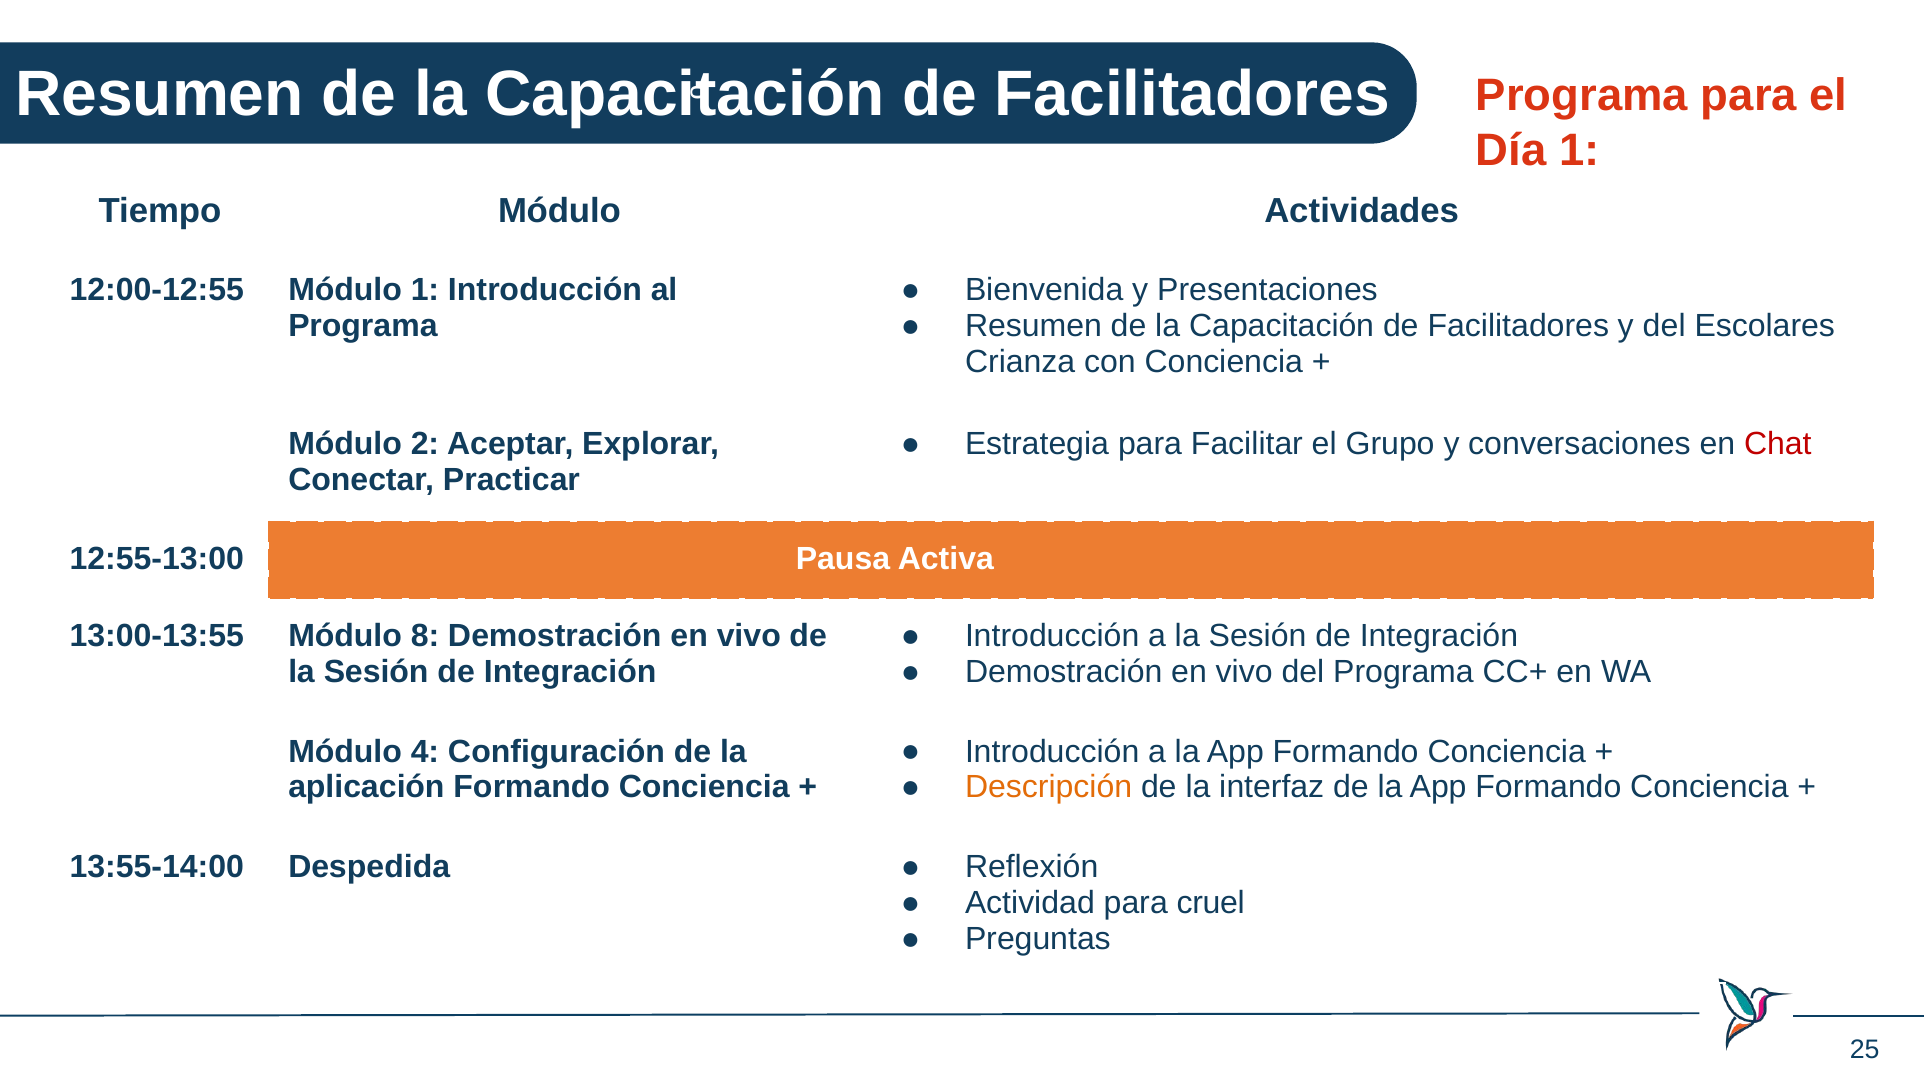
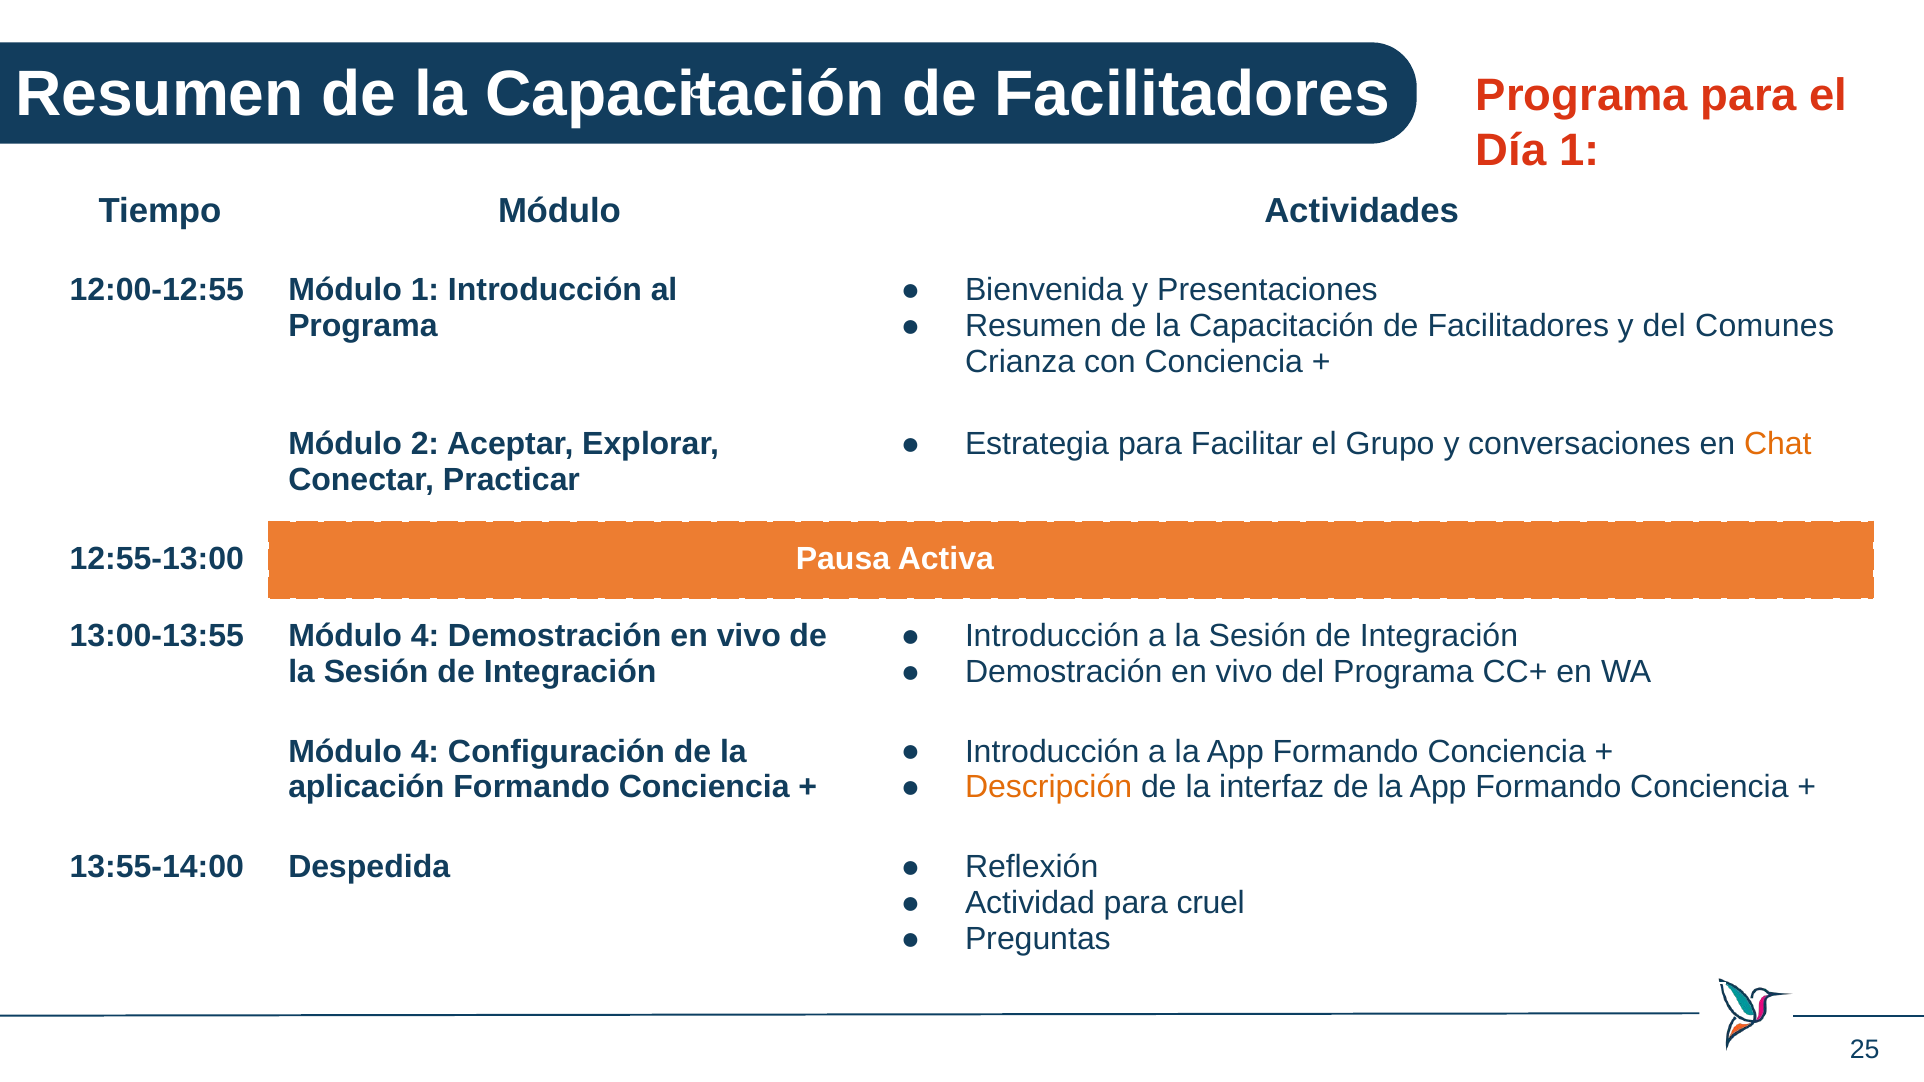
Escolares: Escolares -> Comunes
Chat colour: red -> orange
13:00-13:55 Módulo 8: 8 -> 4
